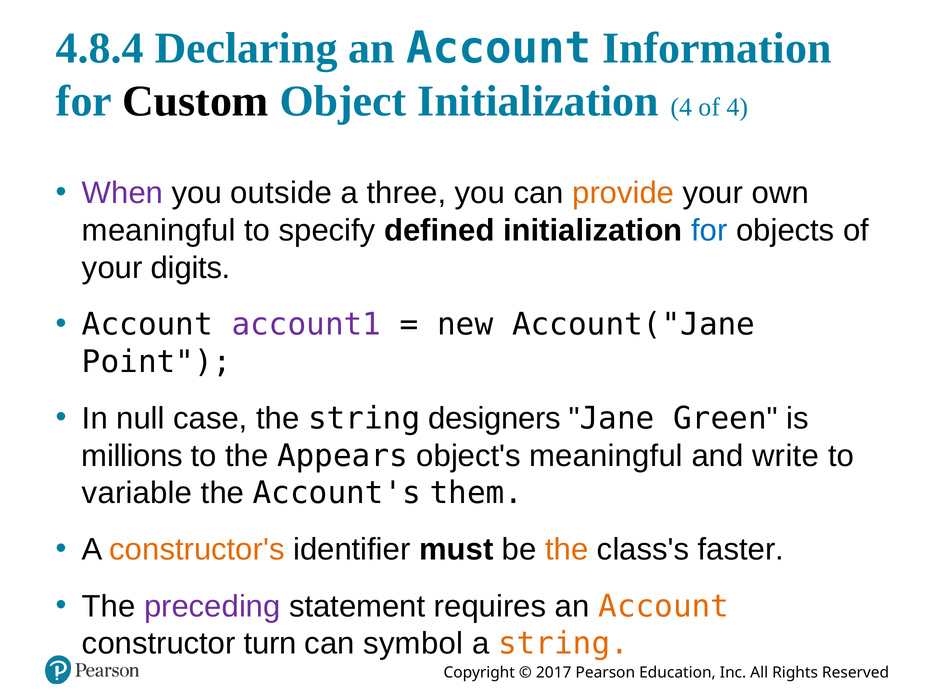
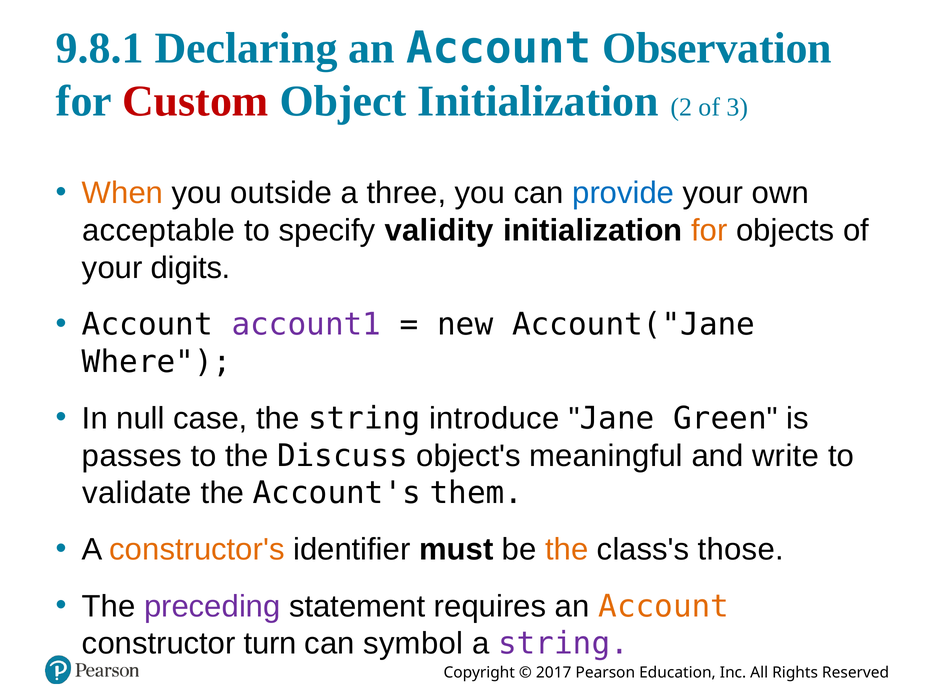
4.8.4: 4.8.4 -> 9.8.1
Information: Information -> Observation
Custom colour: black -> red
Initialization 4: 4 -> 2
of 4: 4 -> 3
When colour: purple -> orange
provide colour: orange -> blue
meaningful at (159, 231): meaningful -> acceptable
defined: defined -> validity
for at (709, 231) colour: blue -> orange
Point: Point -> Where
designers: designers -> introduce
millions: millions -> passes
Appears: Appears -> Discuss
variable: variable -> validate
faster: faster -> those
string at (564, 644) colour: orange -> purple
